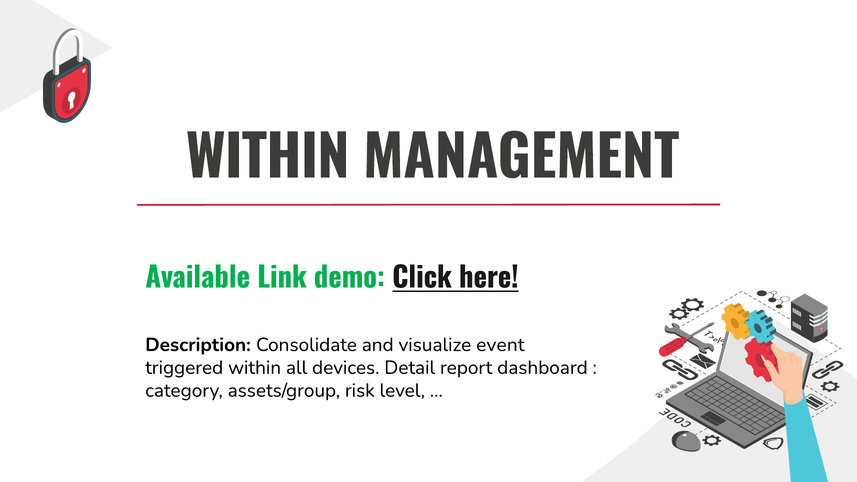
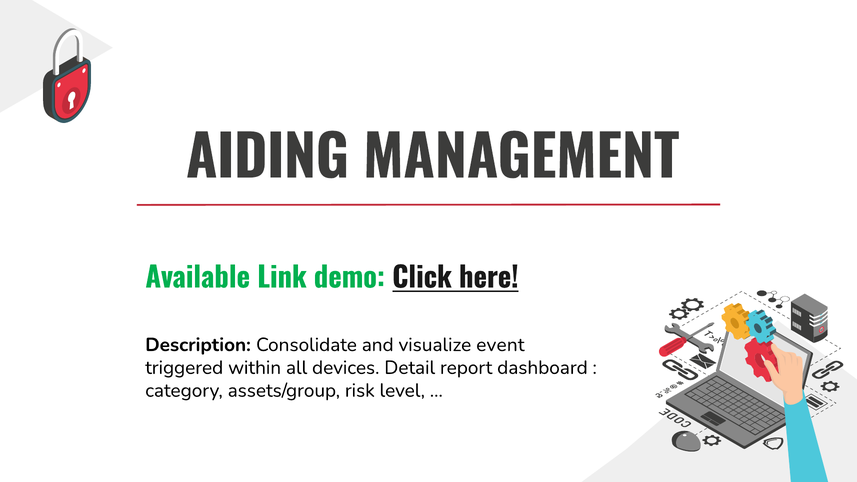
WITHIN at (268, 159): WITHIN -> AIDING
